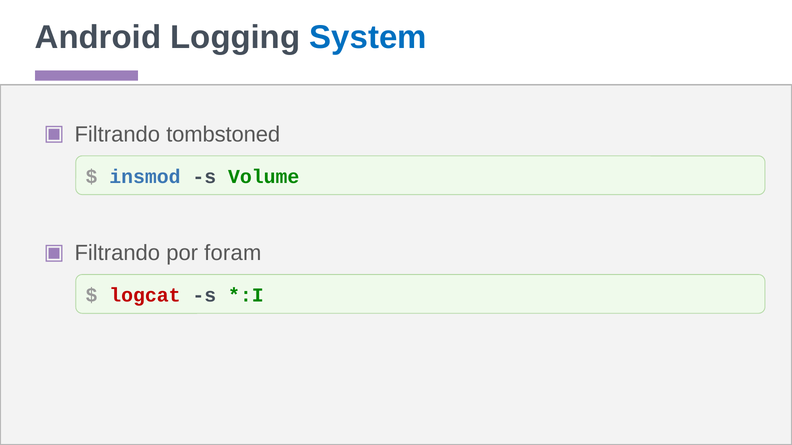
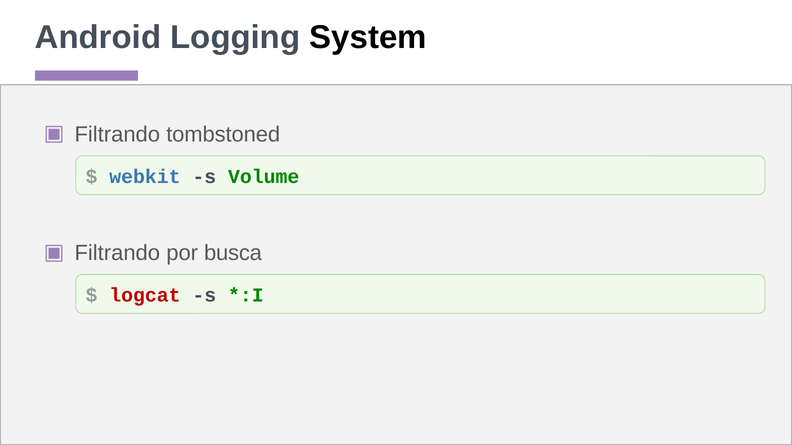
System colour: blue -> black
insmod: insmod -> webkit
foram: foram -> busca
